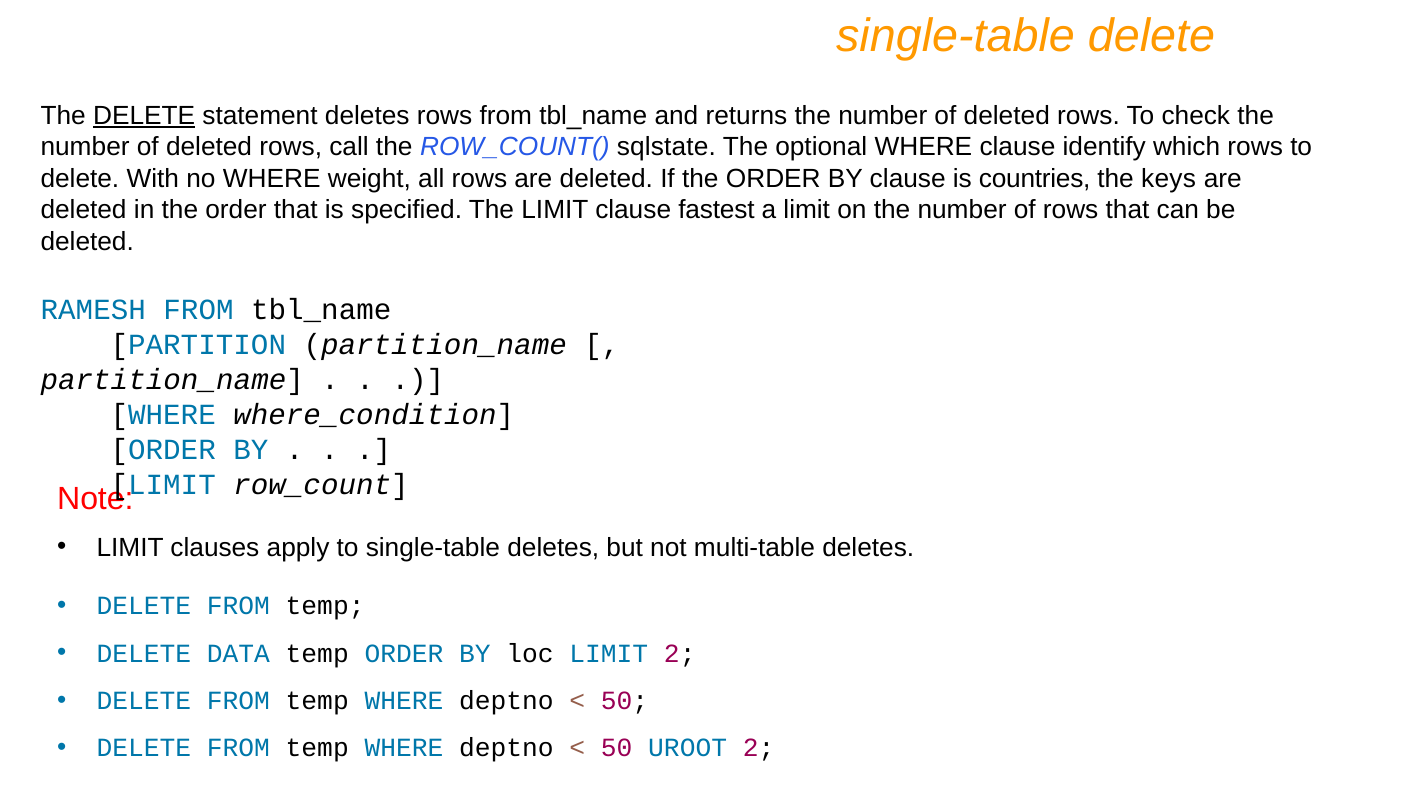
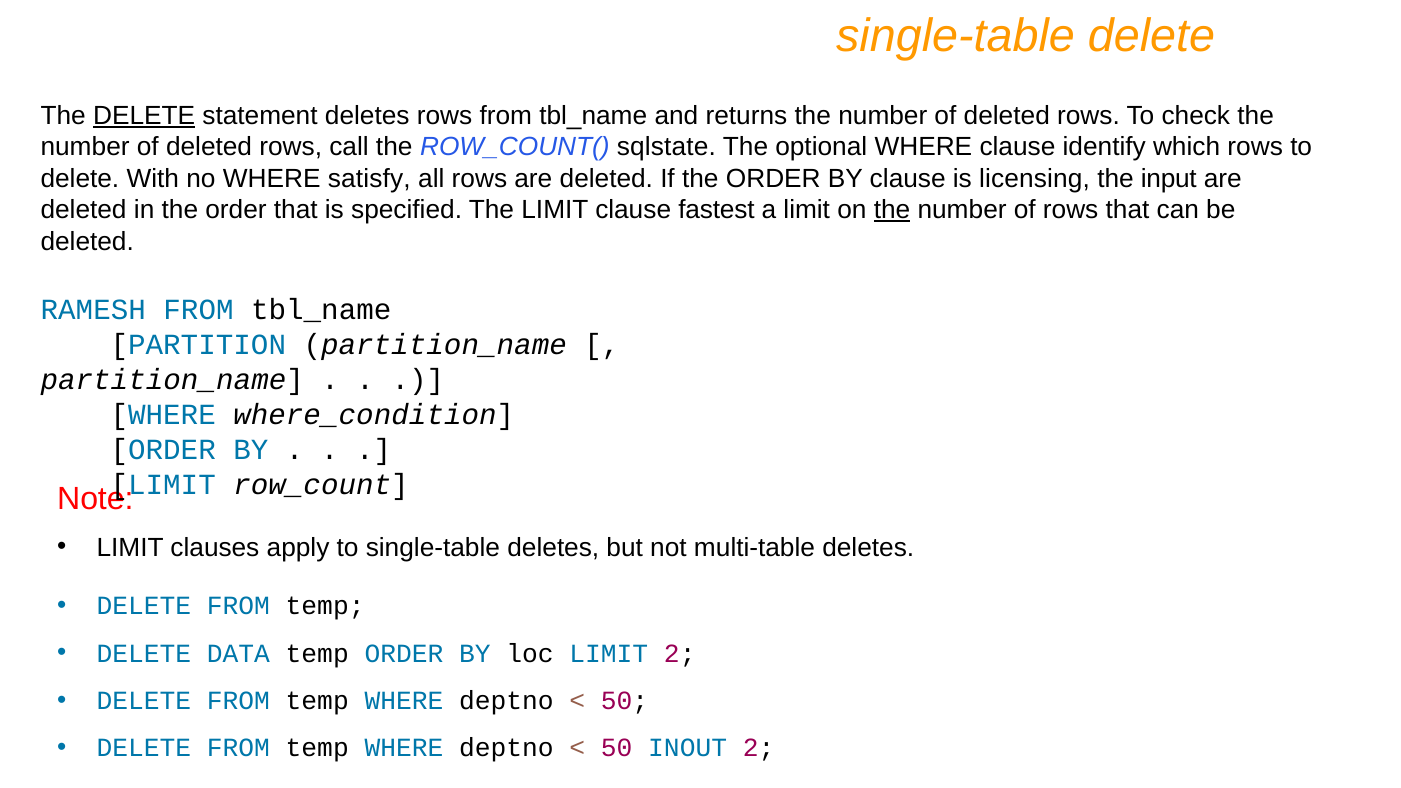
weight: weight -> satisfy
countries: countries -> licensing
keys: keys -> input
the at (892, 210) underline: none -> present
UROOT: UROOT -> INOUT
